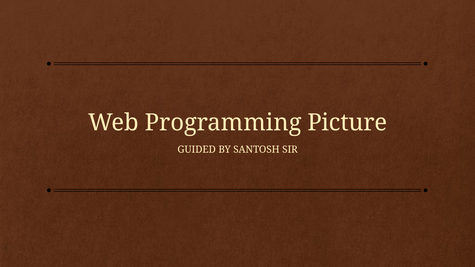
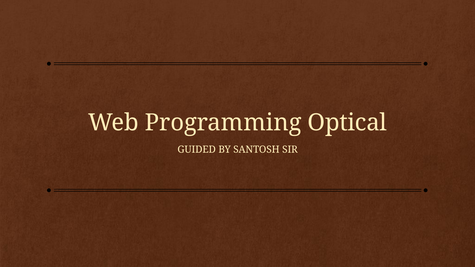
Picture: Picture -> Optical
